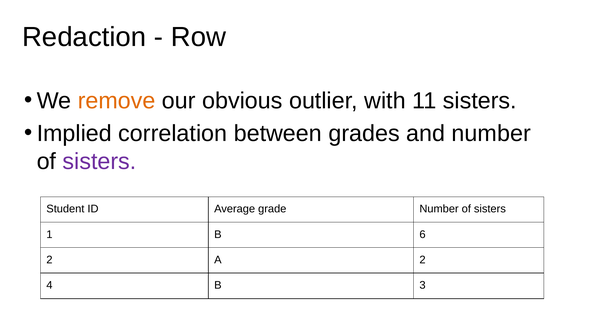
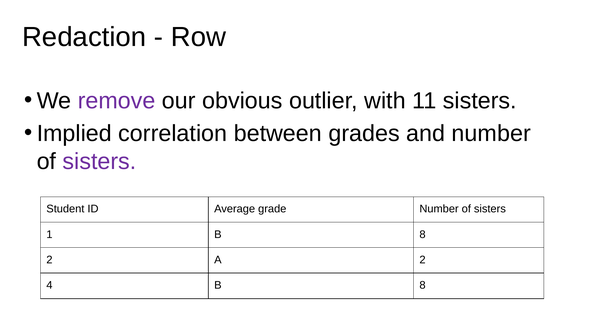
remove colour: orange -> purple
1 B 6: 6 -> 8
4 B 3: 3 -> 8
